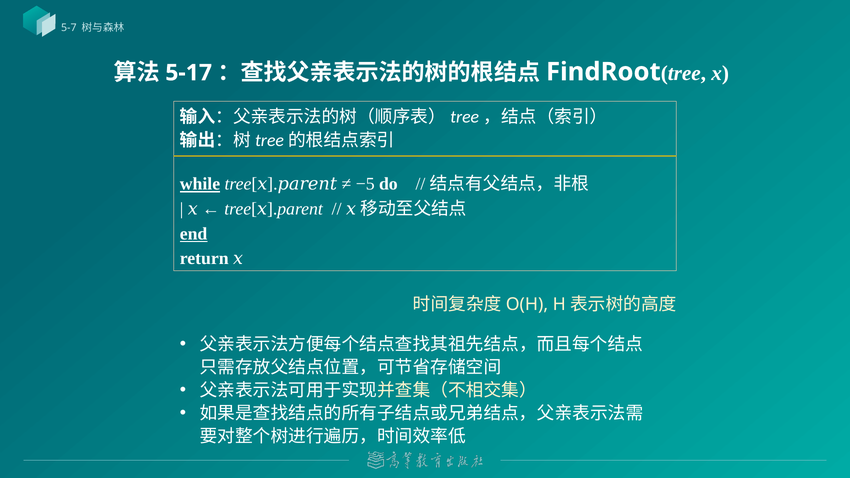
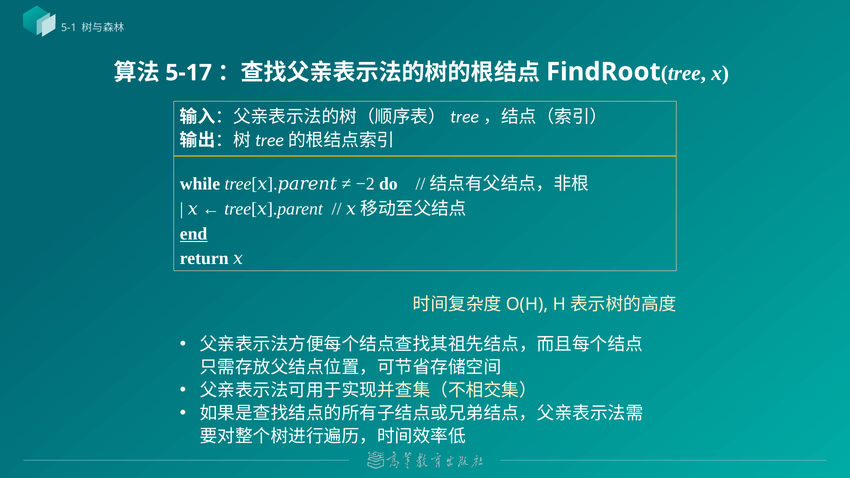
5-7: 5-7 -> 5-1
while underline: present -> none
−5: −5 -> −2
